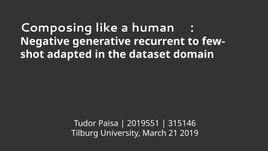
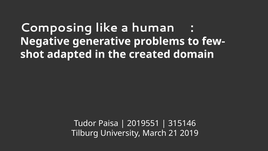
recurrent: recurrent -> problems
dataset: dataset -> created
